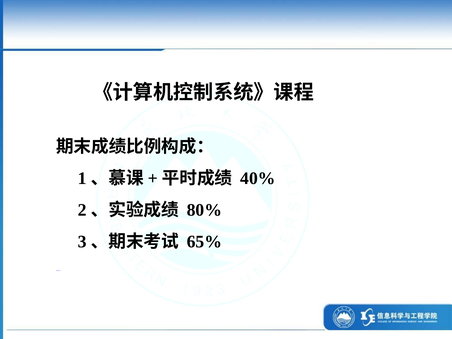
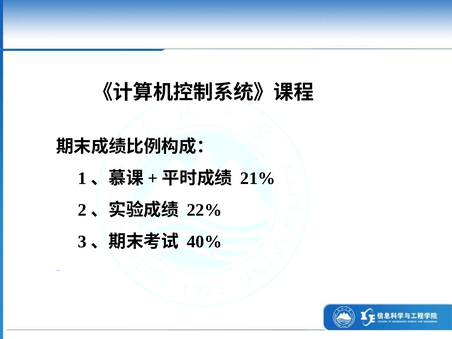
40%: 40% -> 21%
80%: 80% -> 22%
65%: 65% -> 40%
